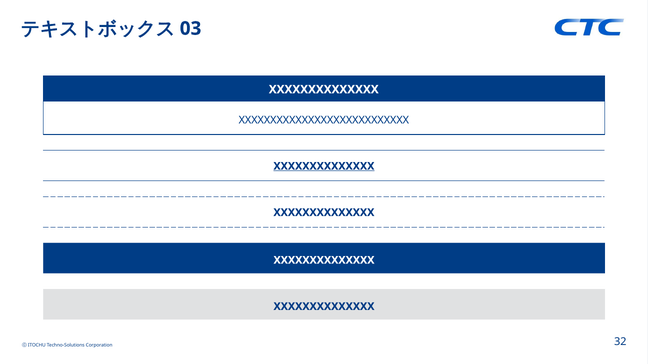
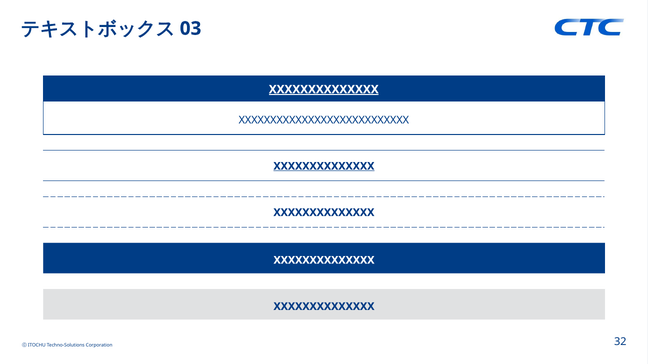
XXXXXXXXXXXXXX at (324, 90) underline: none -> present
